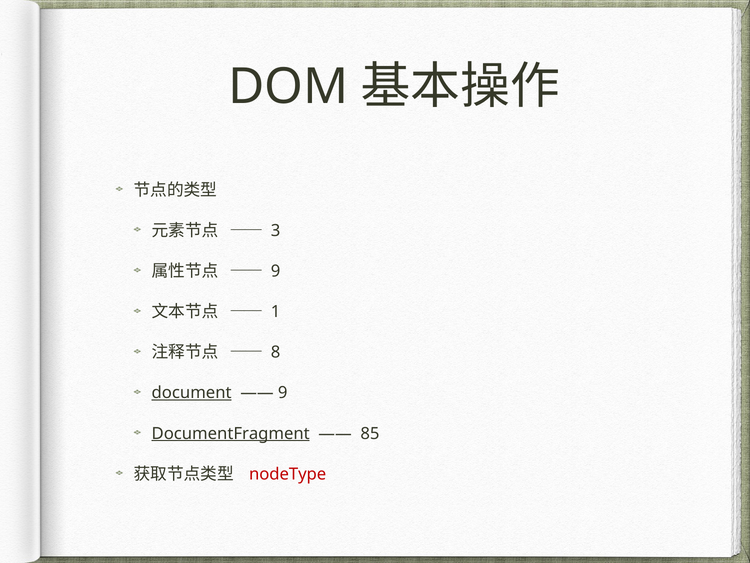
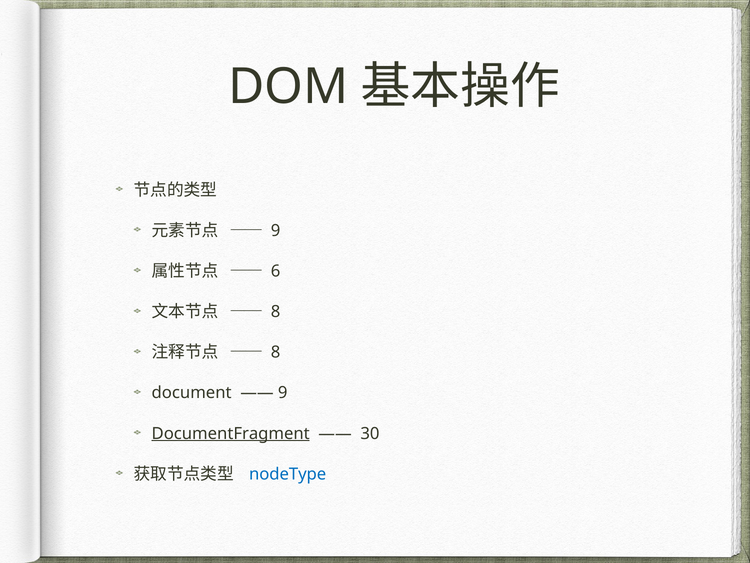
3 at (276, 230): 3 -> 9
9 at (276, 271): 9 -> 6
1 at (276, 311): 1 -> 8
document underline: present -> none
85: 85 -> 30
nodeType colour: red -> blue
